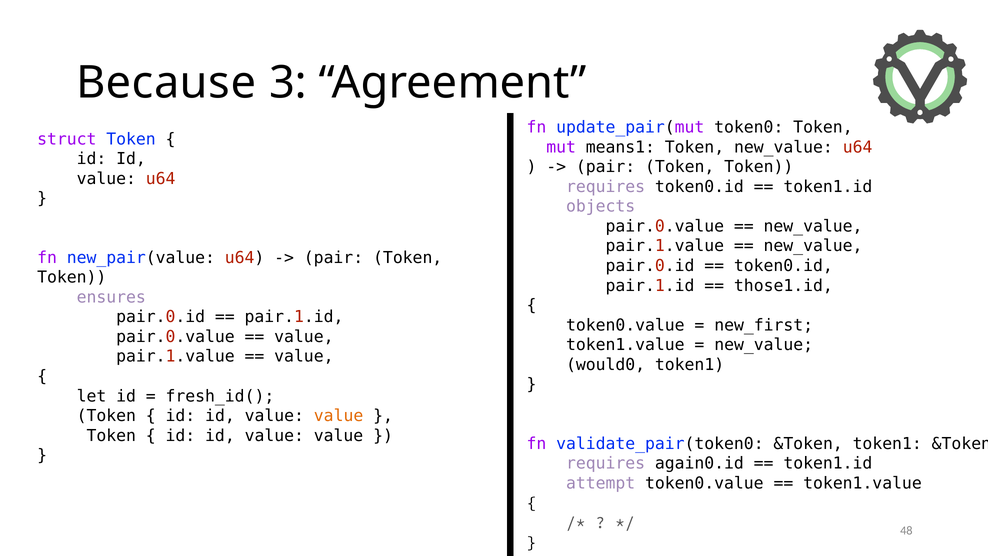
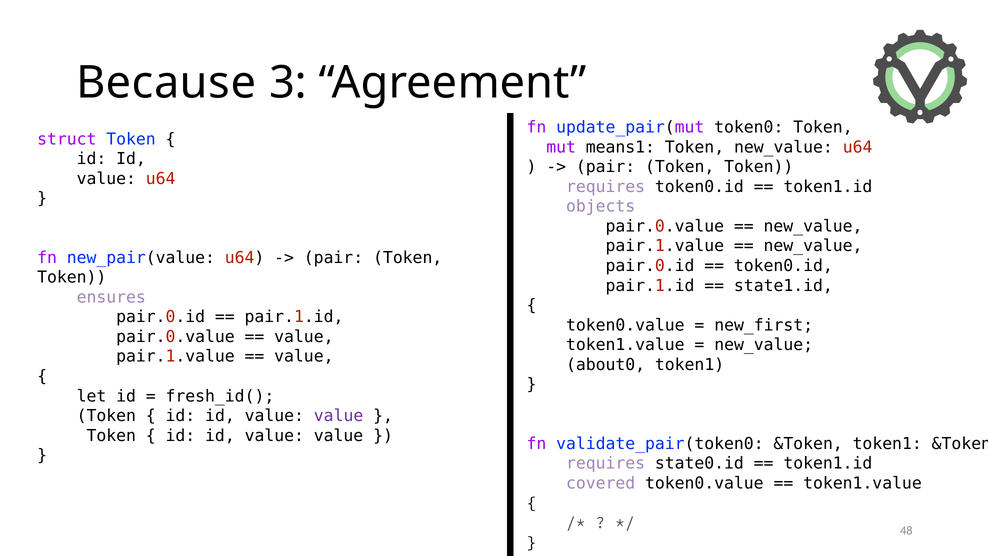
those1.id: those1.id -> state1.id
would0: would0 -> about0
value at (339, 416) colour: orange -> purple
again0.id: again0.id -> state0.id
attempt: attempt -> covered
